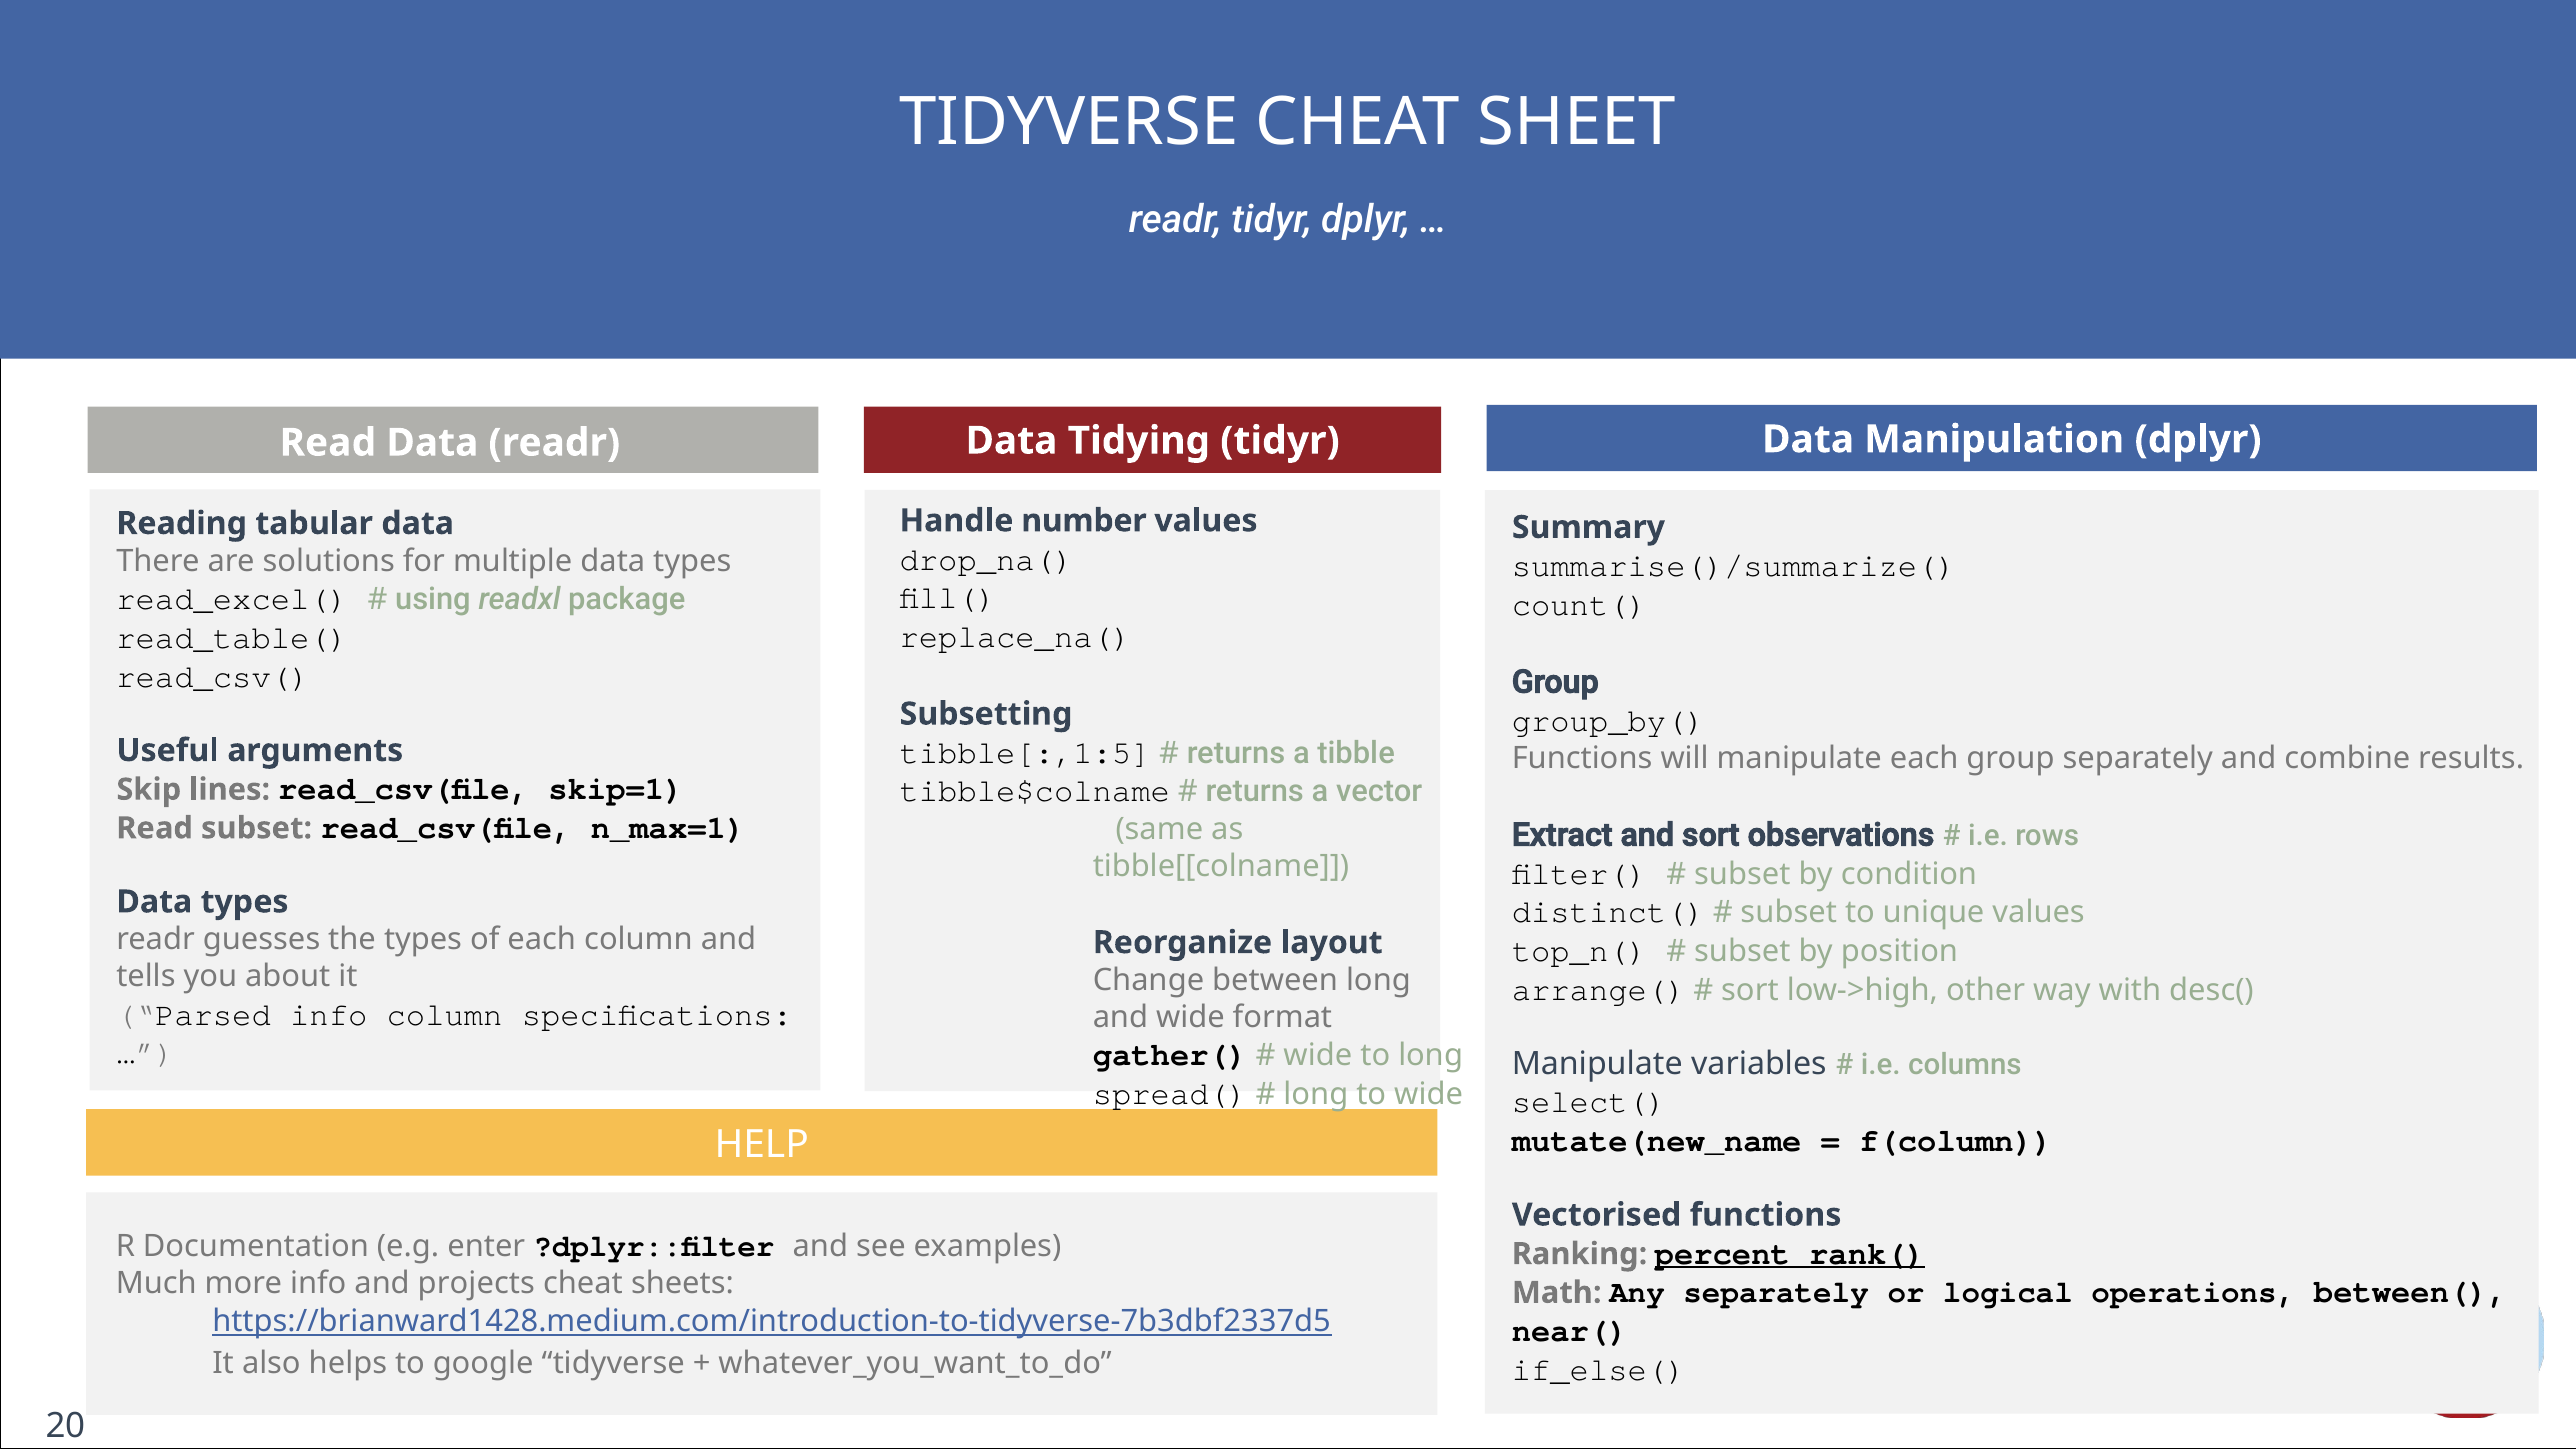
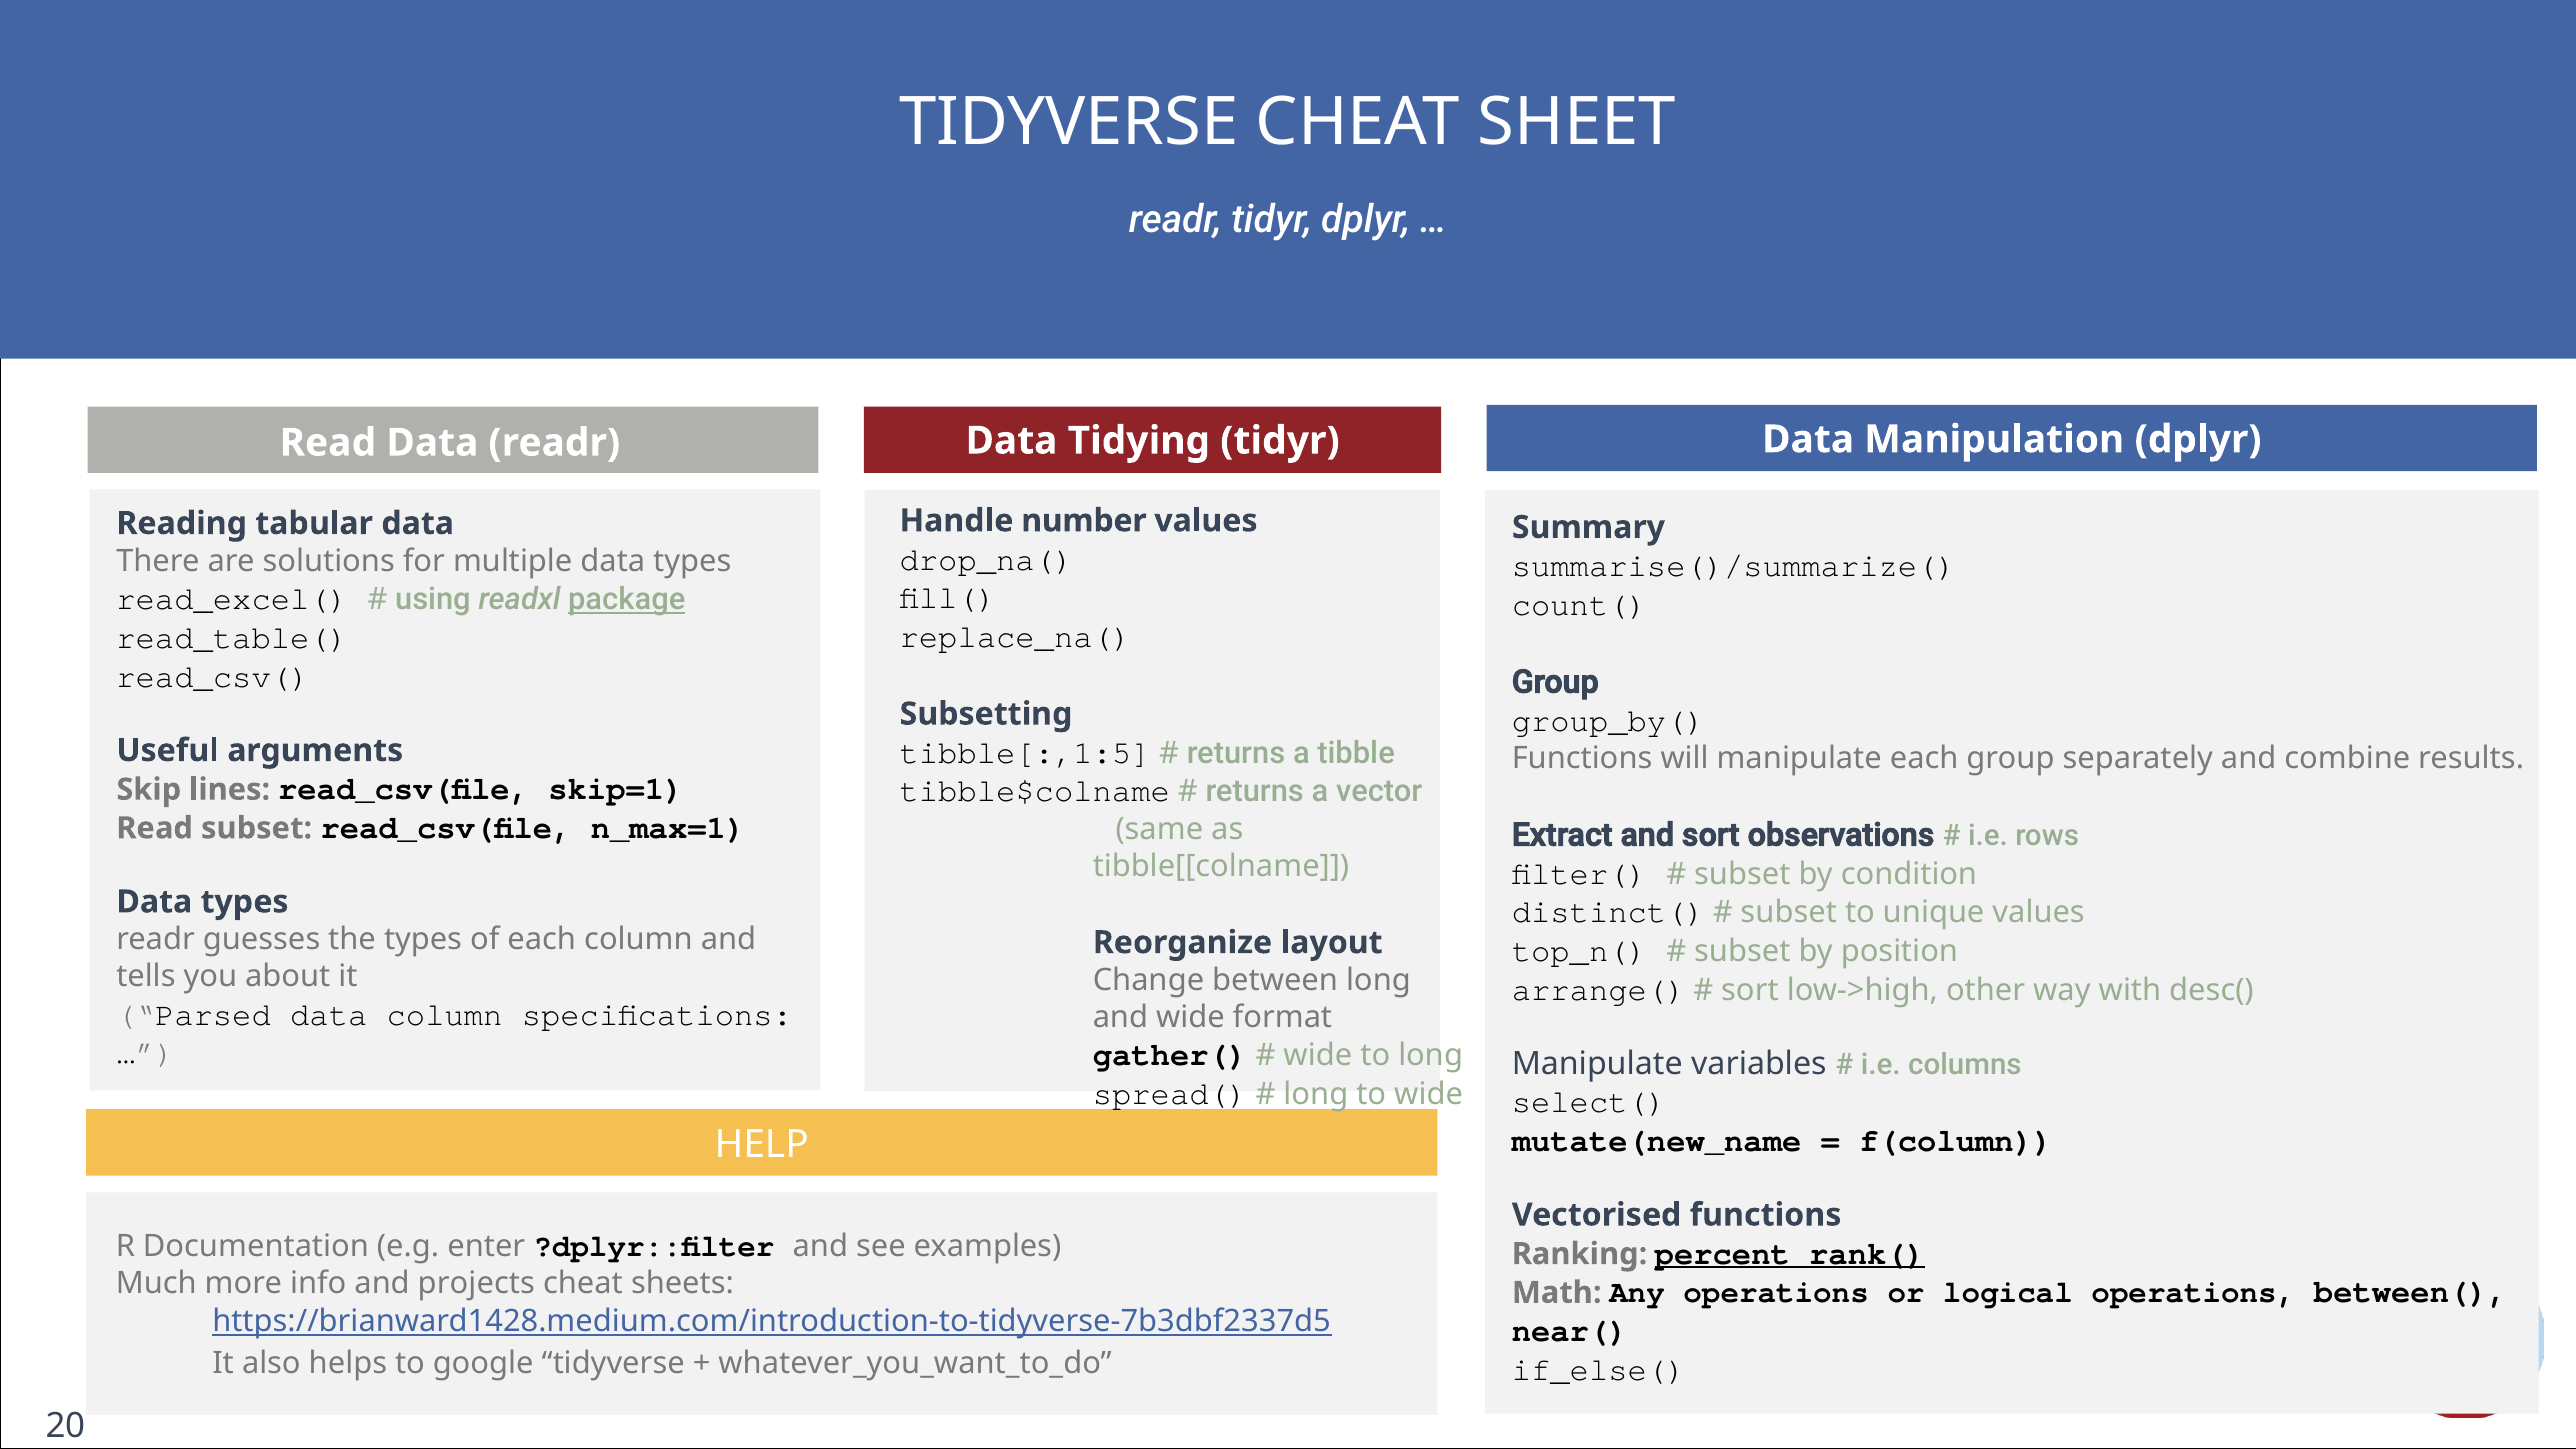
package underline: none -> present
Parsed info: info -> data
Any separately: separately -> operations
